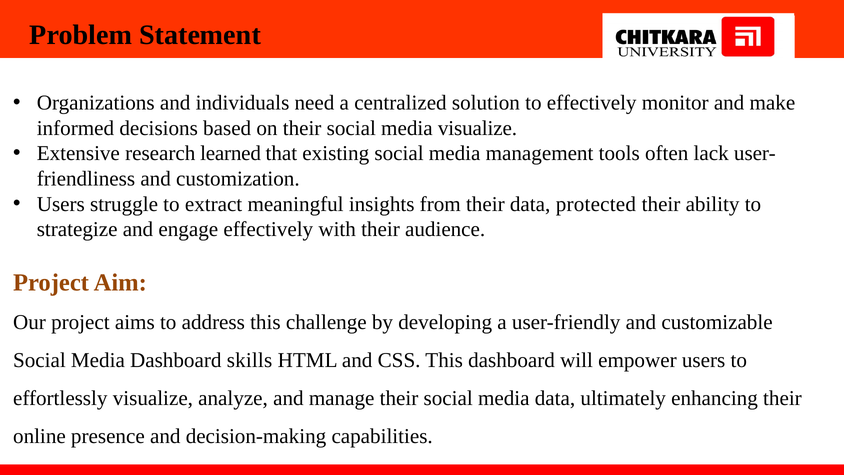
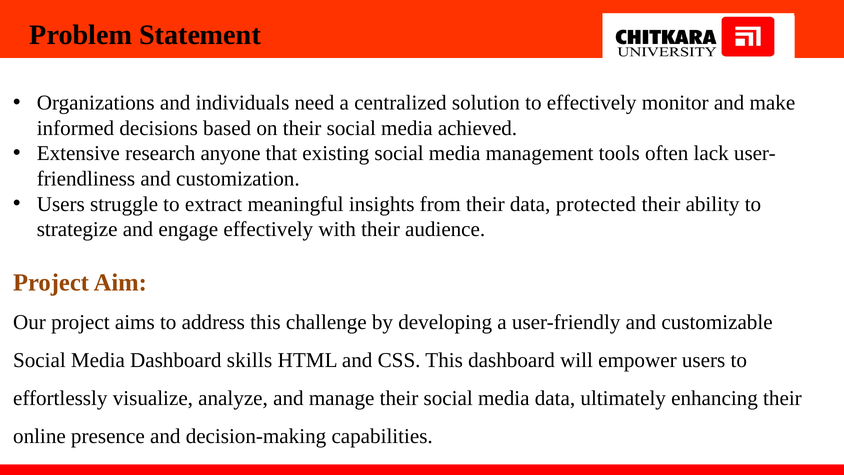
media visualize: visualize -> achieved
learned: learned -> anyone
